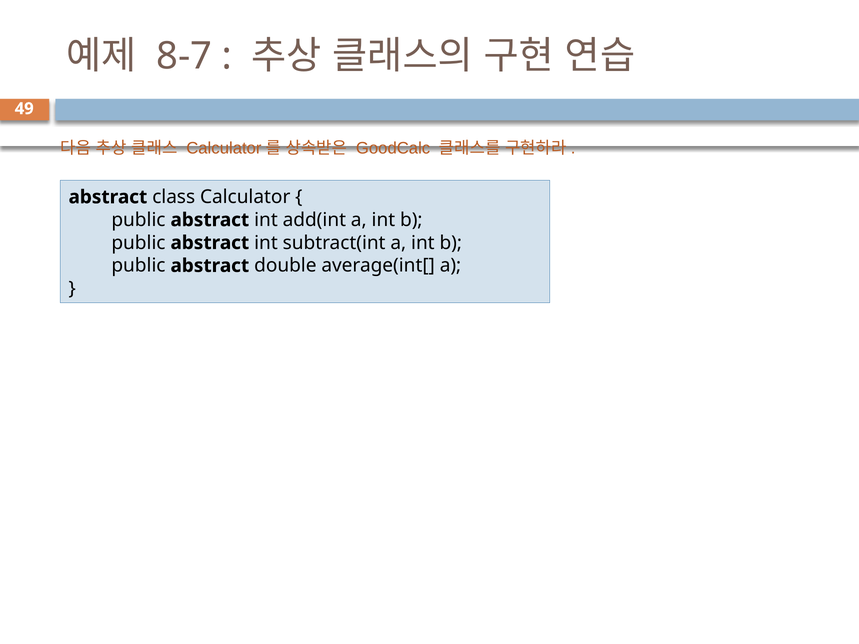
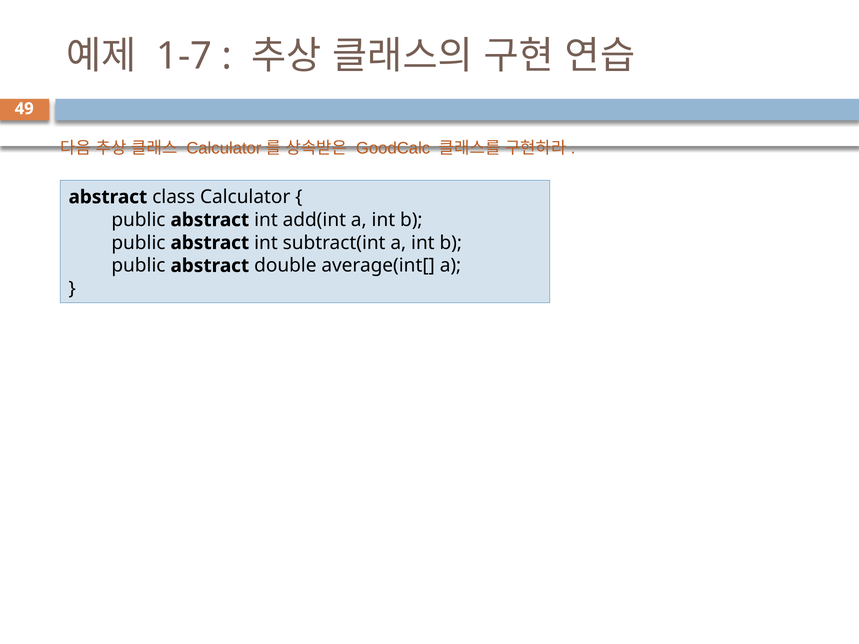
8-7: 8-7 -> 1-7
